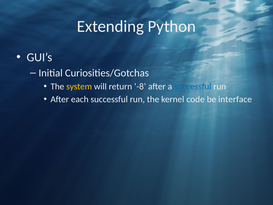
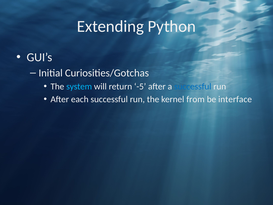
system colour: yellow -> light blue
-8: -8 -> -5
code: code -> from
